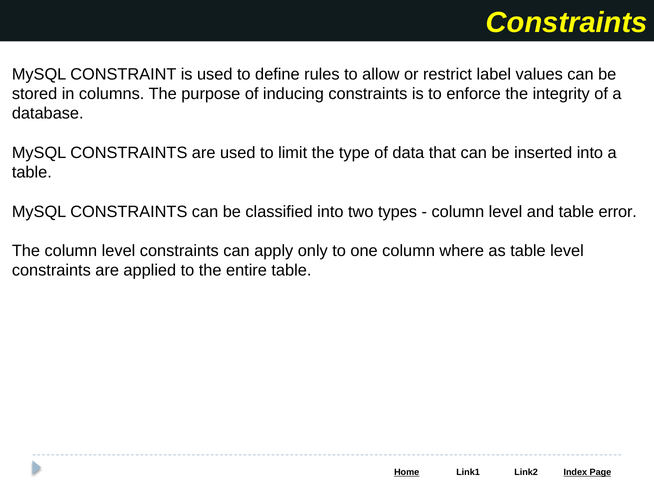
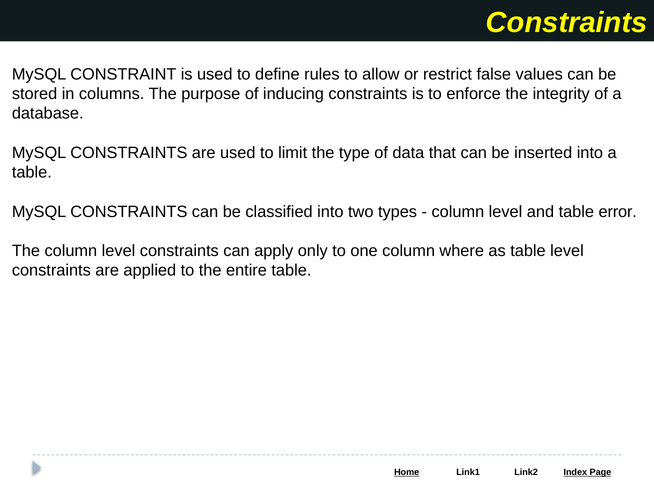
label: label -> false
